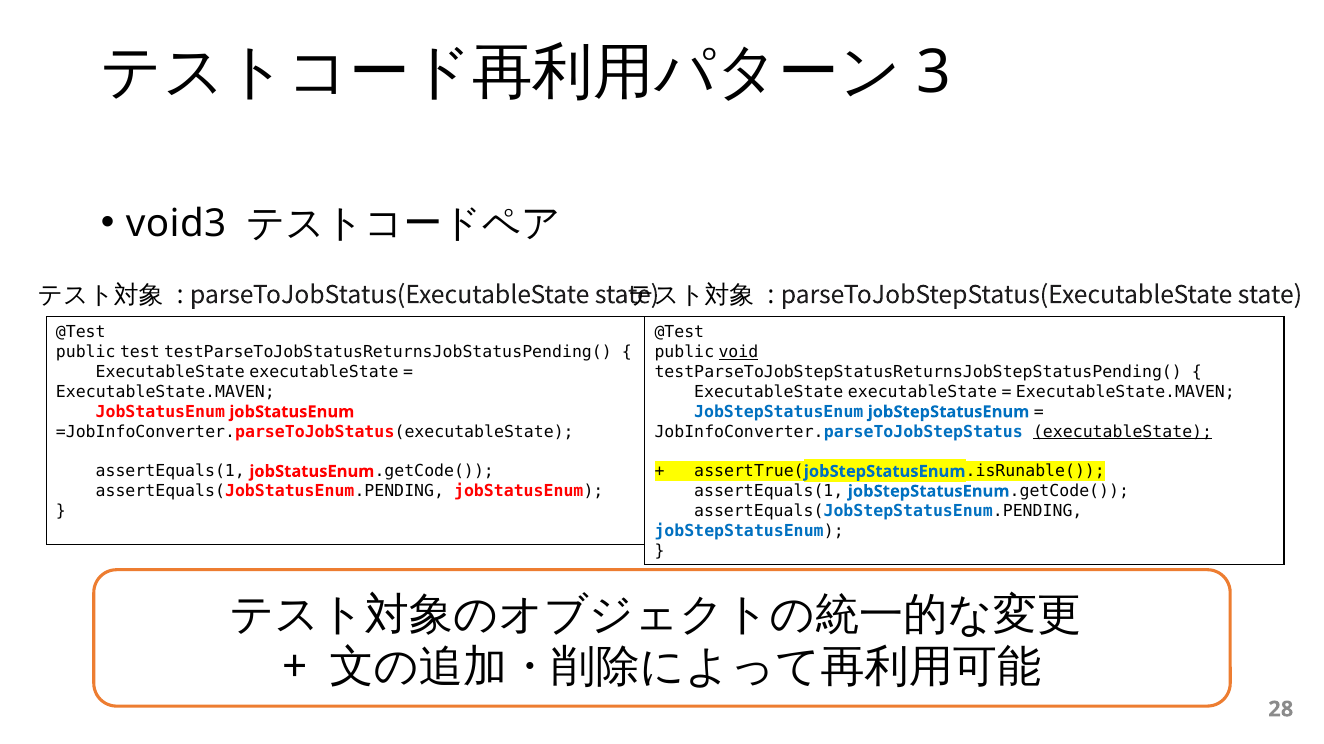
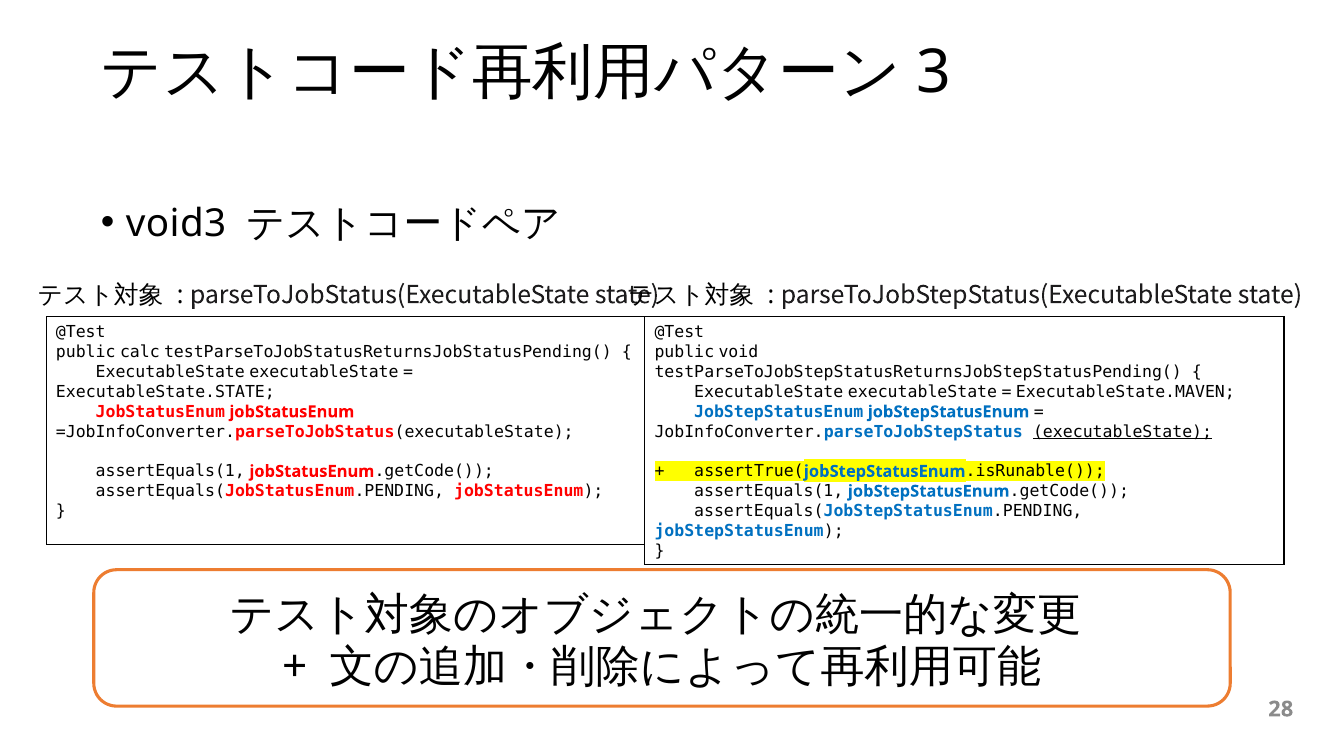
test: test -> calc
void underline: present -> none
ExecutableState.MAVEN at (165, 392): ExecutableState.MAVEN -> ExecutableState.STATE
